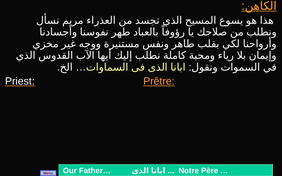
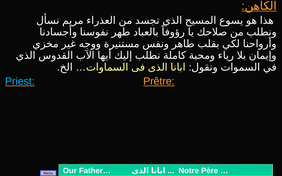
Priest colour: white -> light blue
